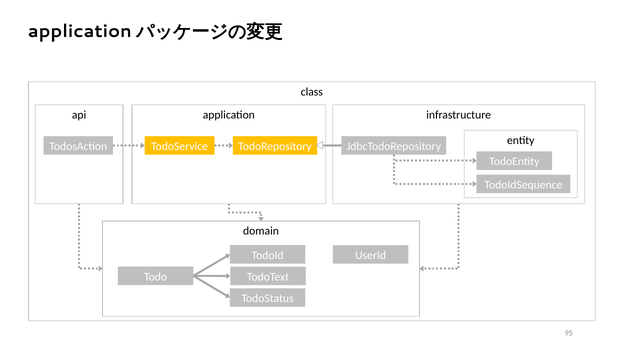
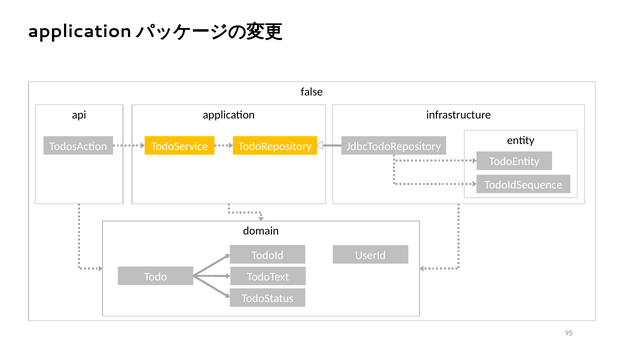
class: class -> false
